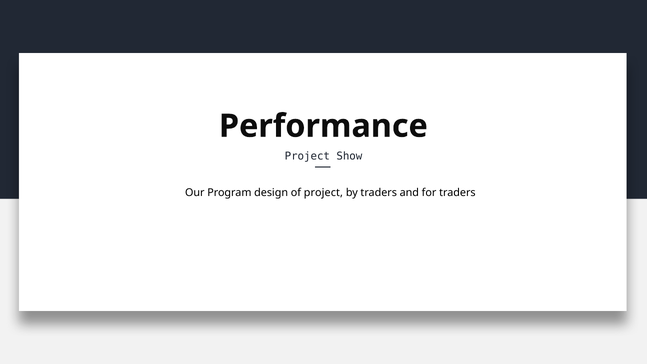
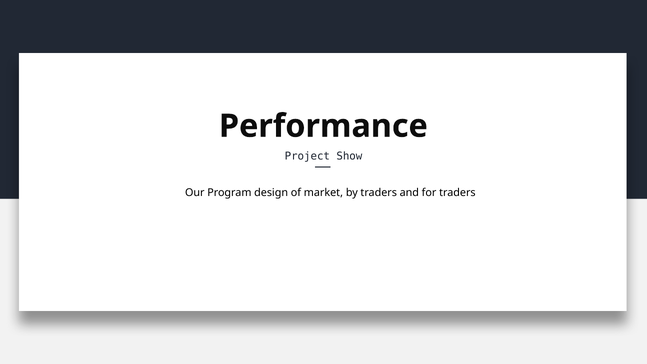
of project: project -> market
